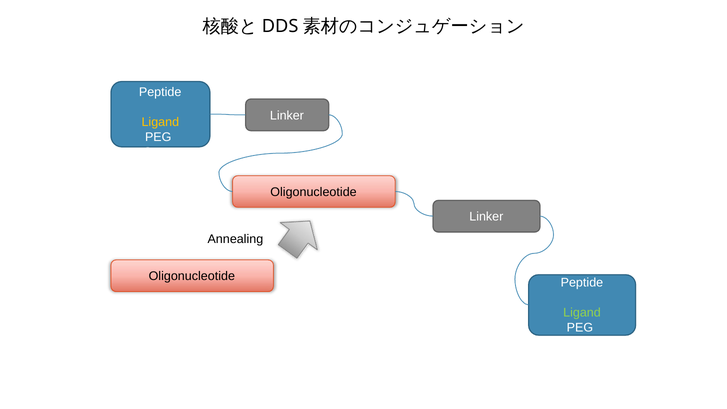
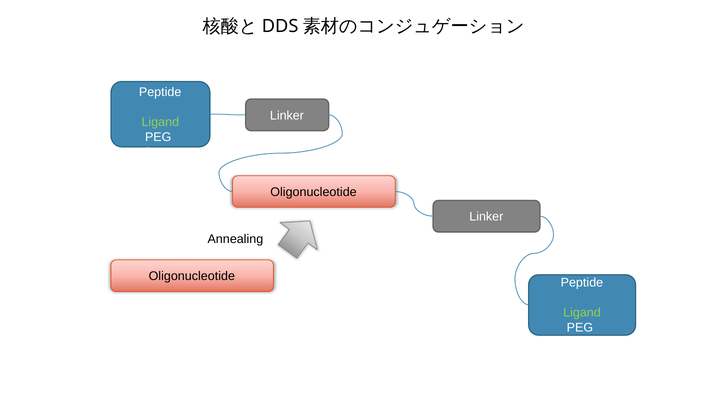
Ligand at (160, 122) colour: yellow -> light green
